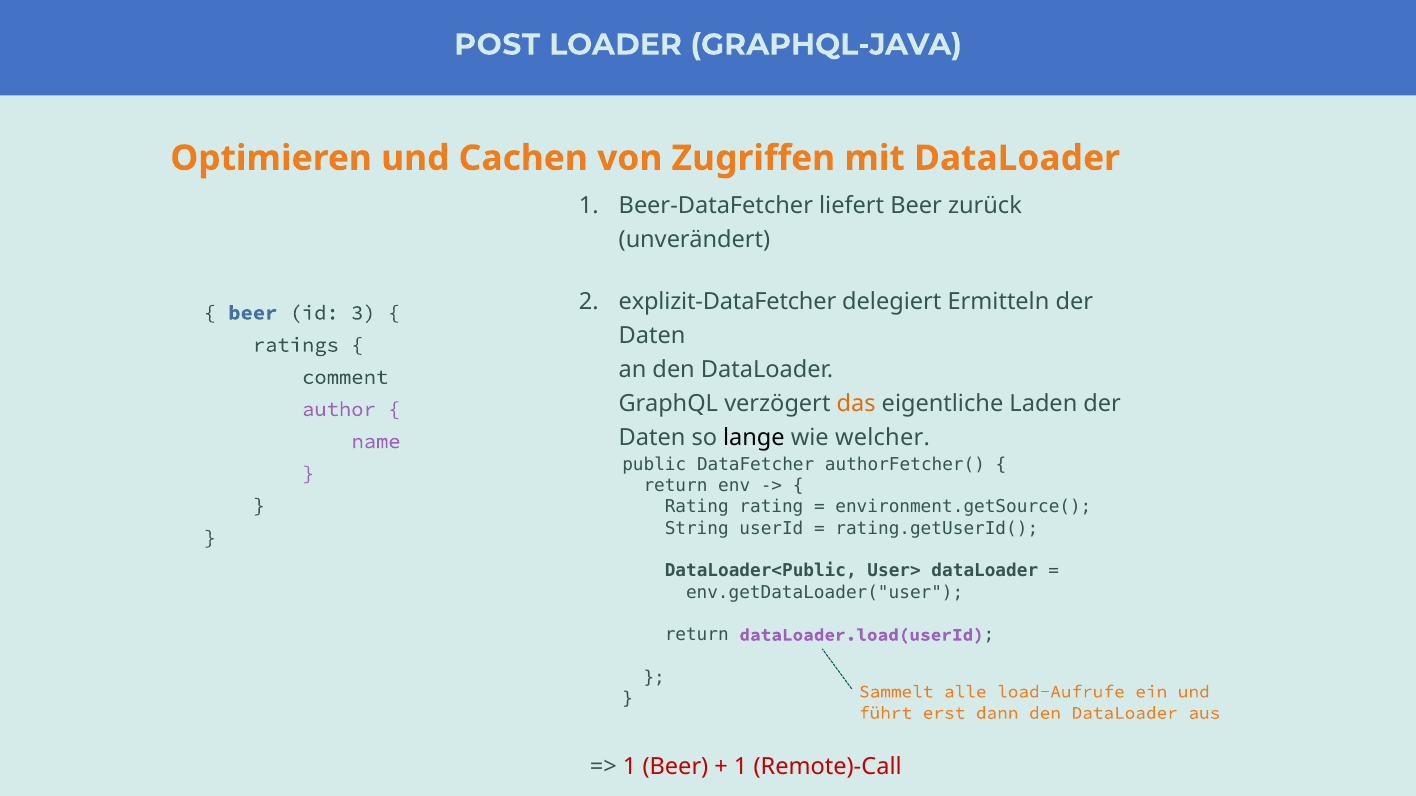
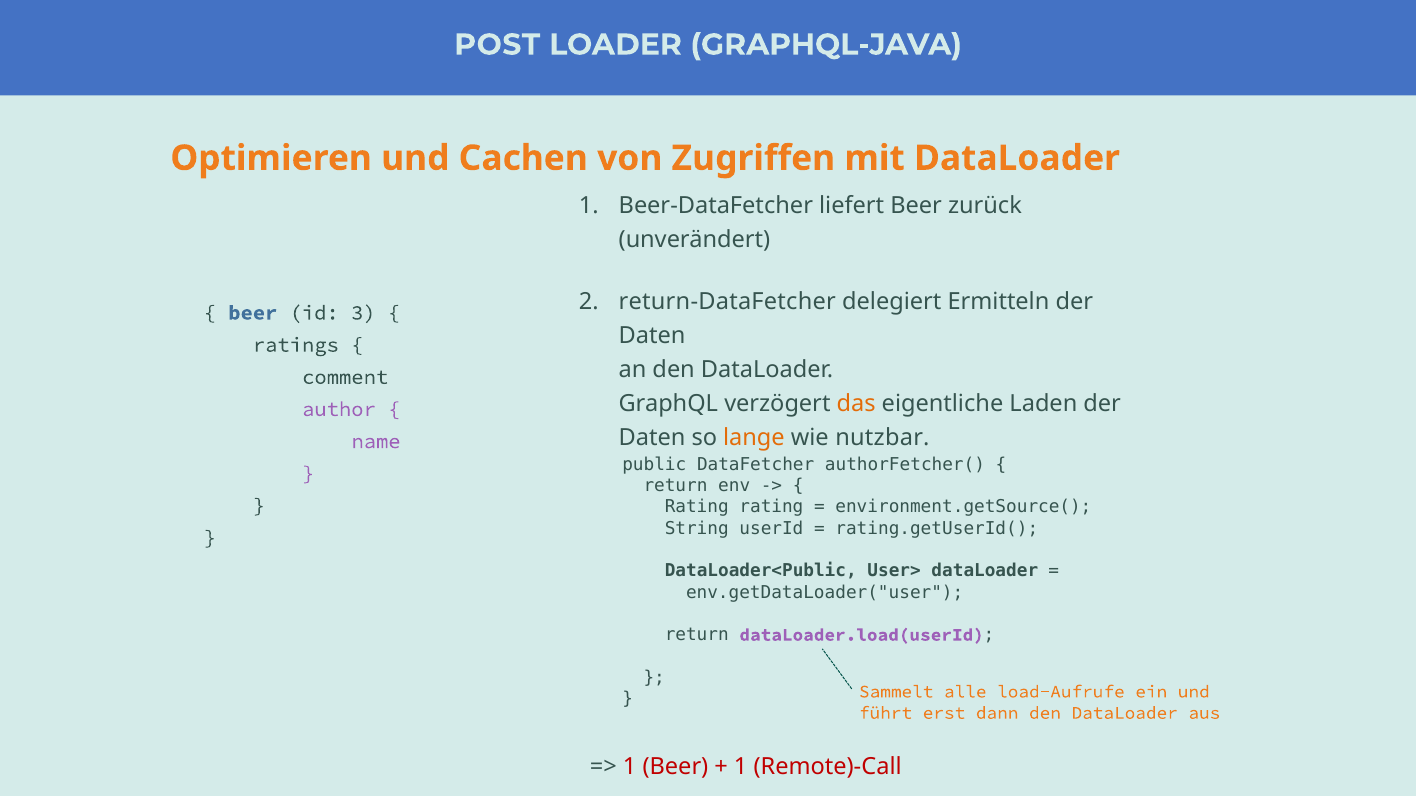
explizit-DataFetcher: explizit-DataFetcher -> return-DataFetcher
lange colour: black -> orange
welcher: welcher -> nutzbar
